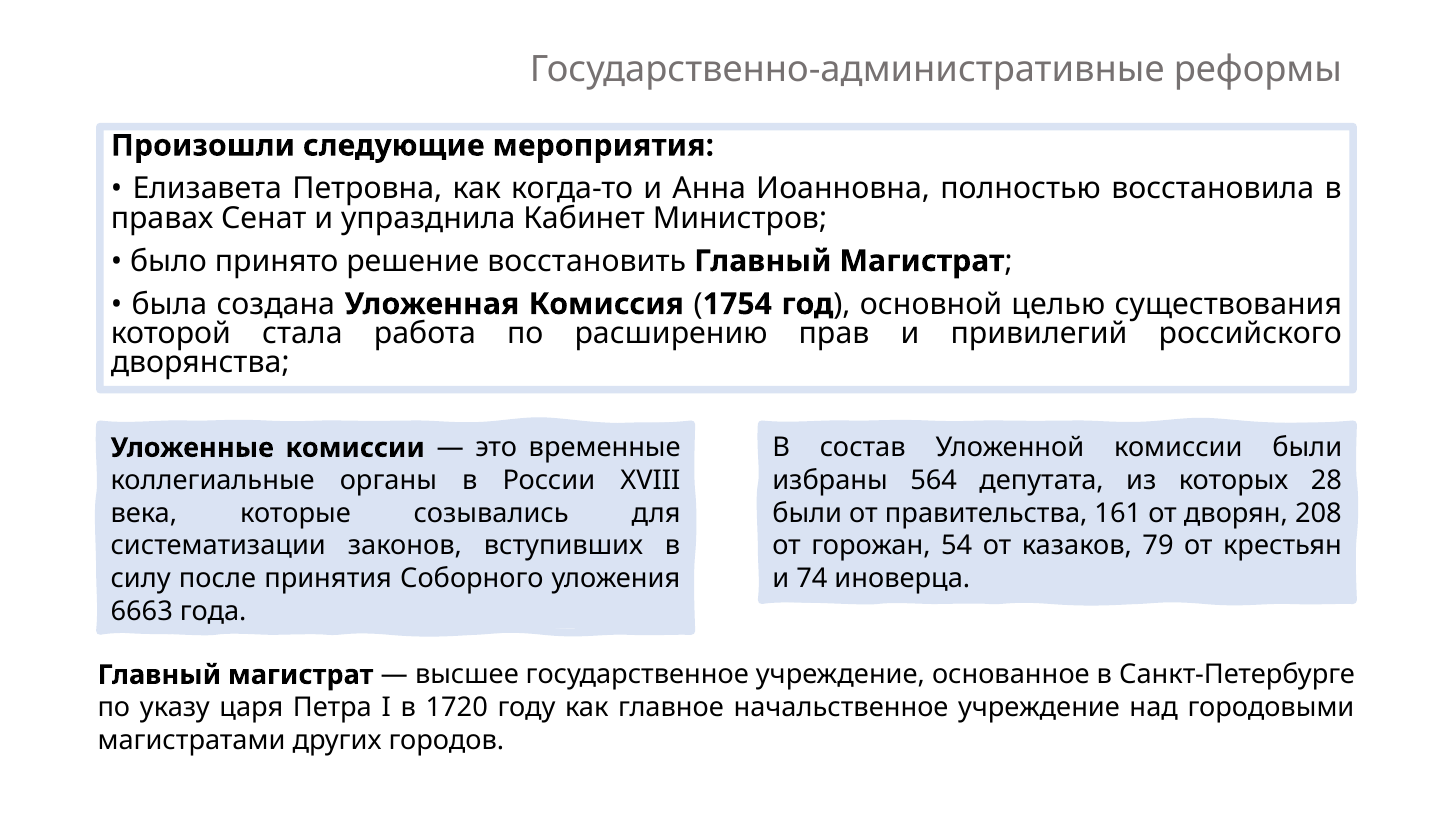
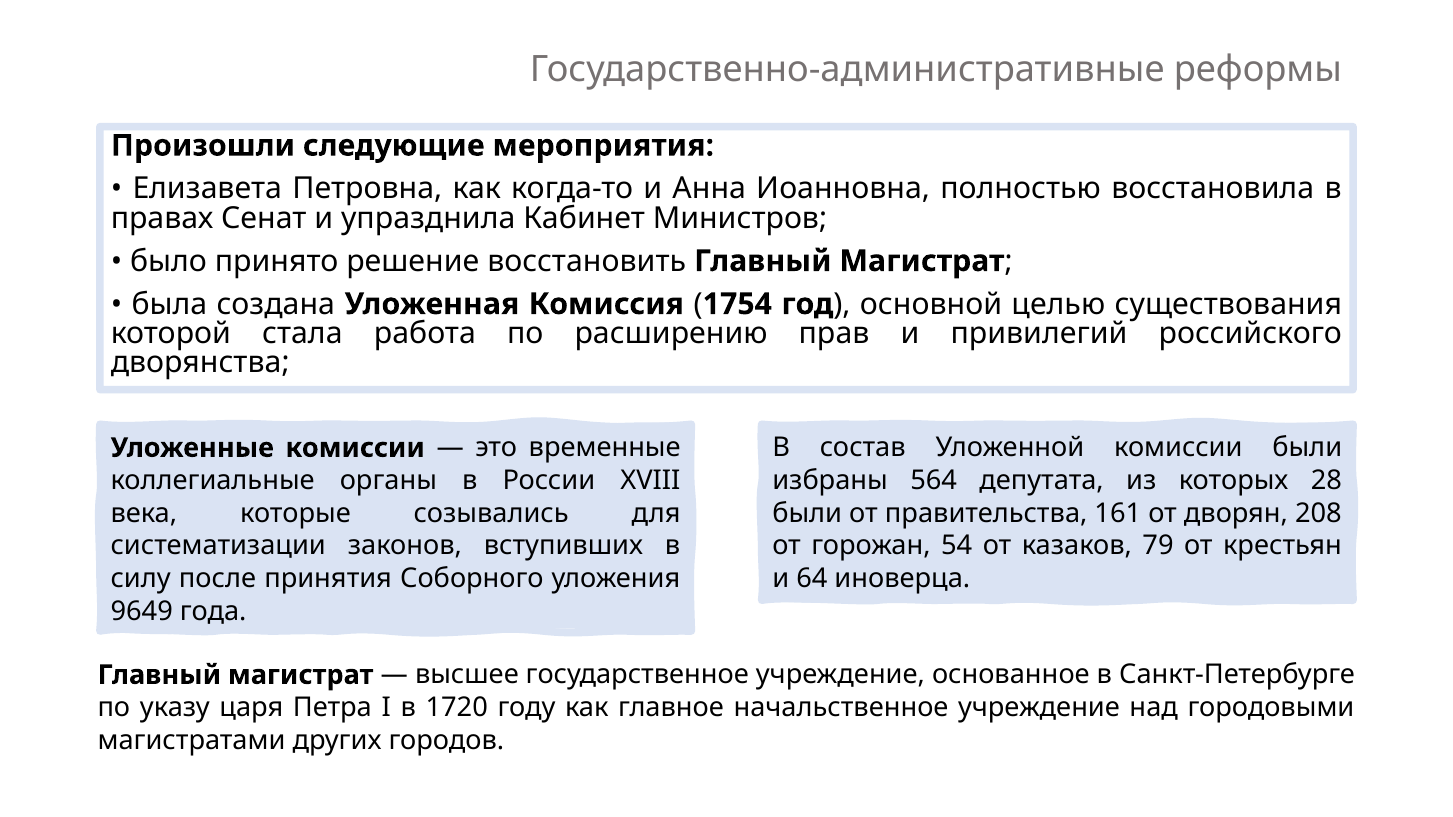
74: 74 -> 64
6663: 6663 -> 9649
